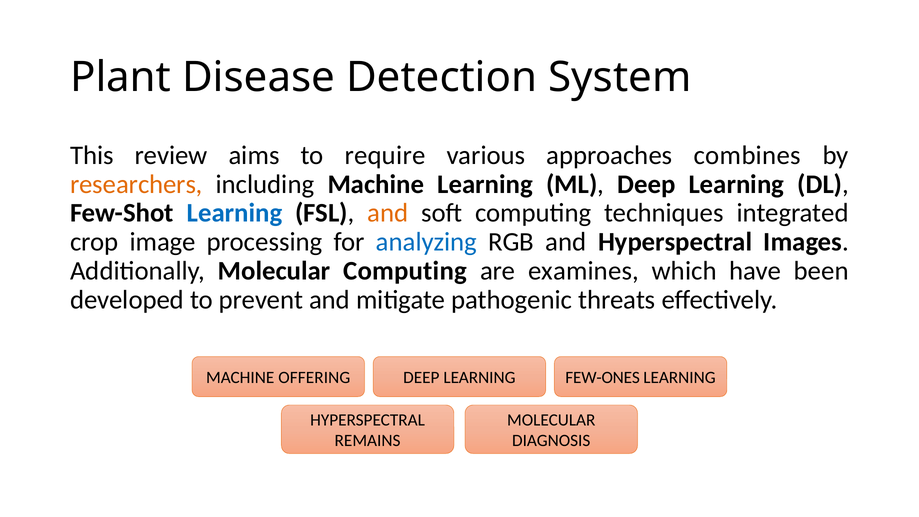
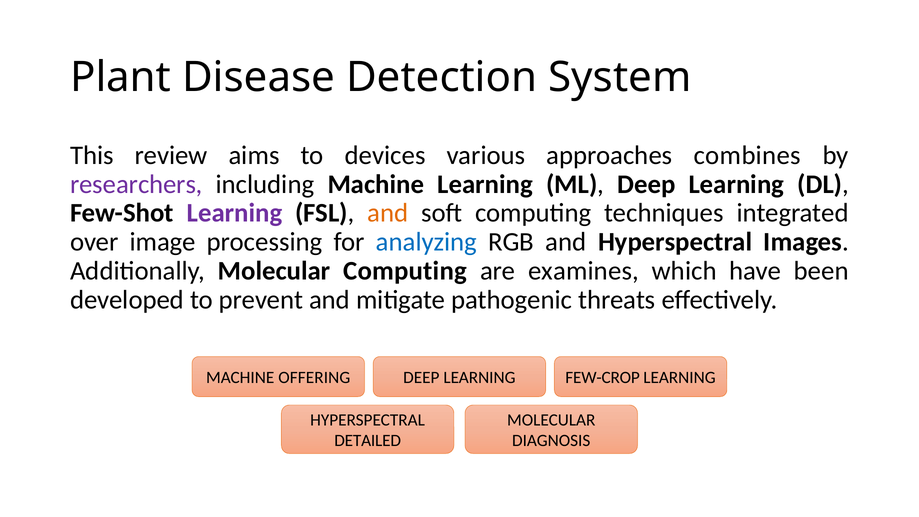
require: require -> devices
researchers colour: orange -> purple
Learning at (234, 213) colour: blue -> purple
crop: crop -> over
FEW-ONES: FEW-ONES -> FEW-CROP
REMAINS: REMAINS -> DETAILED
